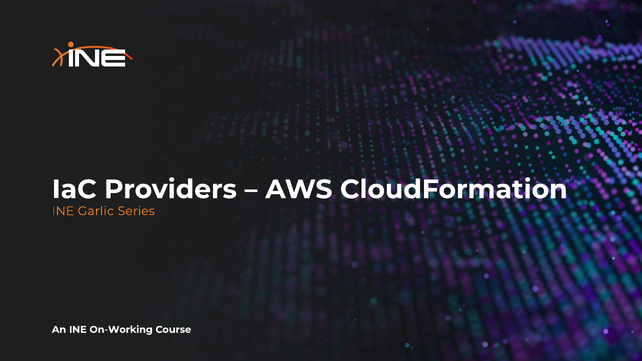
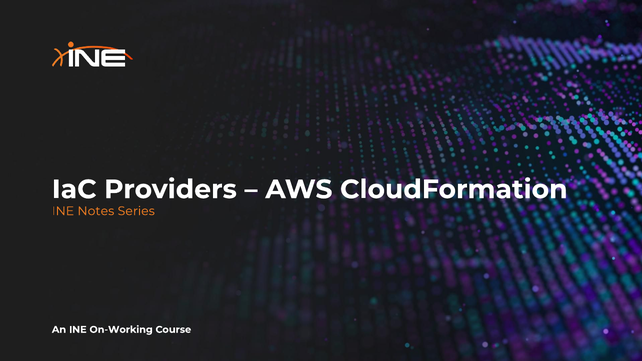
Garlic: Garlic -> Notes
